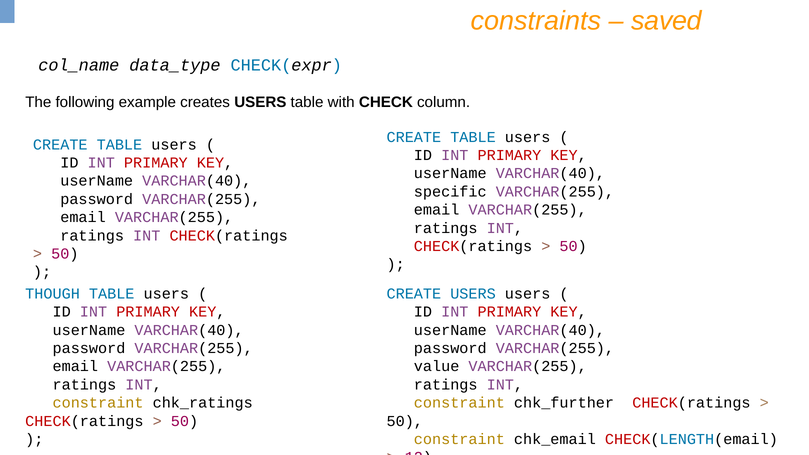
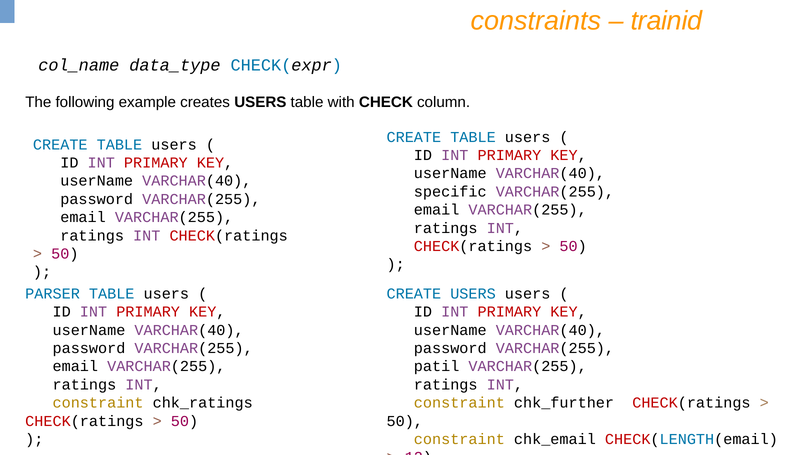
saved: saved -> trainid
THOUGH: THOUGH -> PARSER
value: value -> patil
